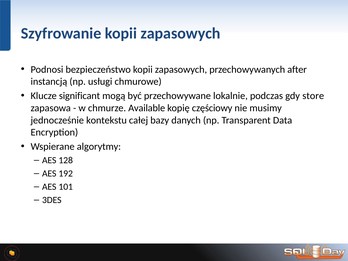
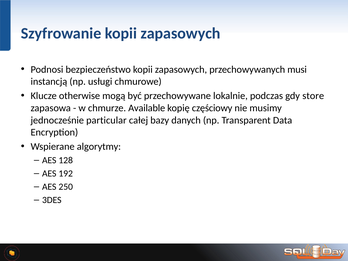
after: after -> musi
significant: significant -> otherwise
kontekstu: kontekstu -> particular
101: 101 -> 250
